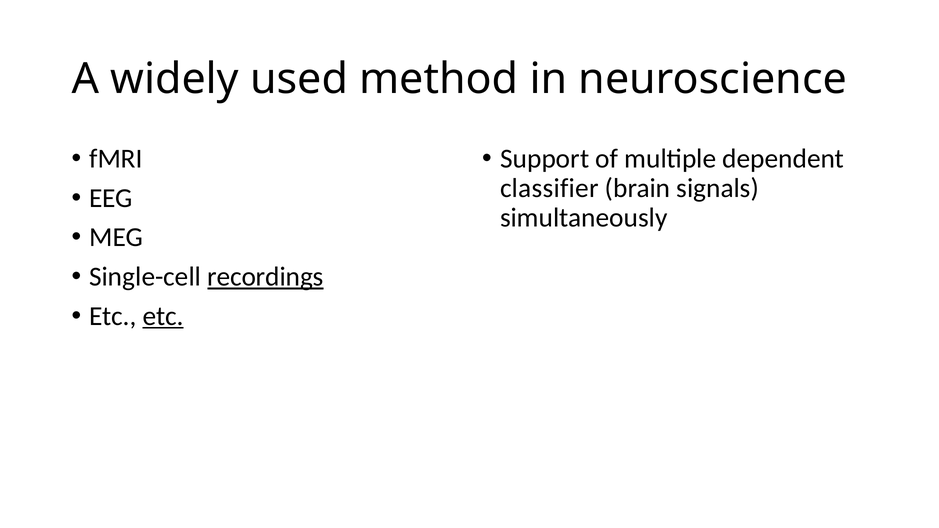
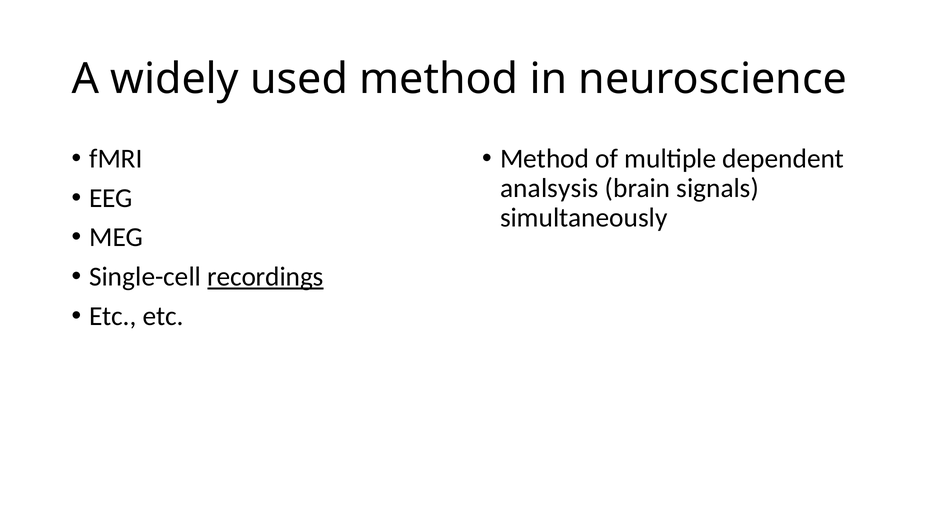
Support at (545, 159): Support -> Method
classifier: classifier -> analsysis
etc at (163, 316) underline: present -> none
